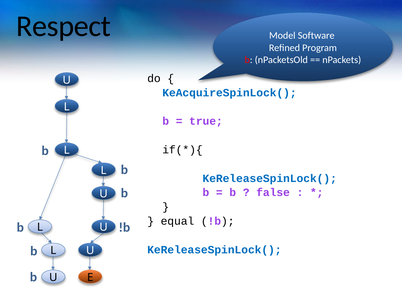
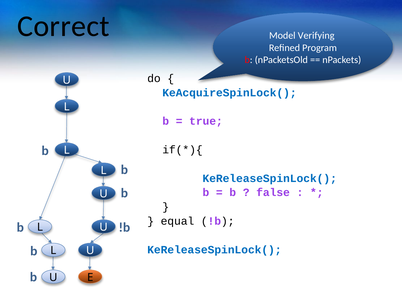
Respect: Respect -> Correct
Software: Software -> Verifying
